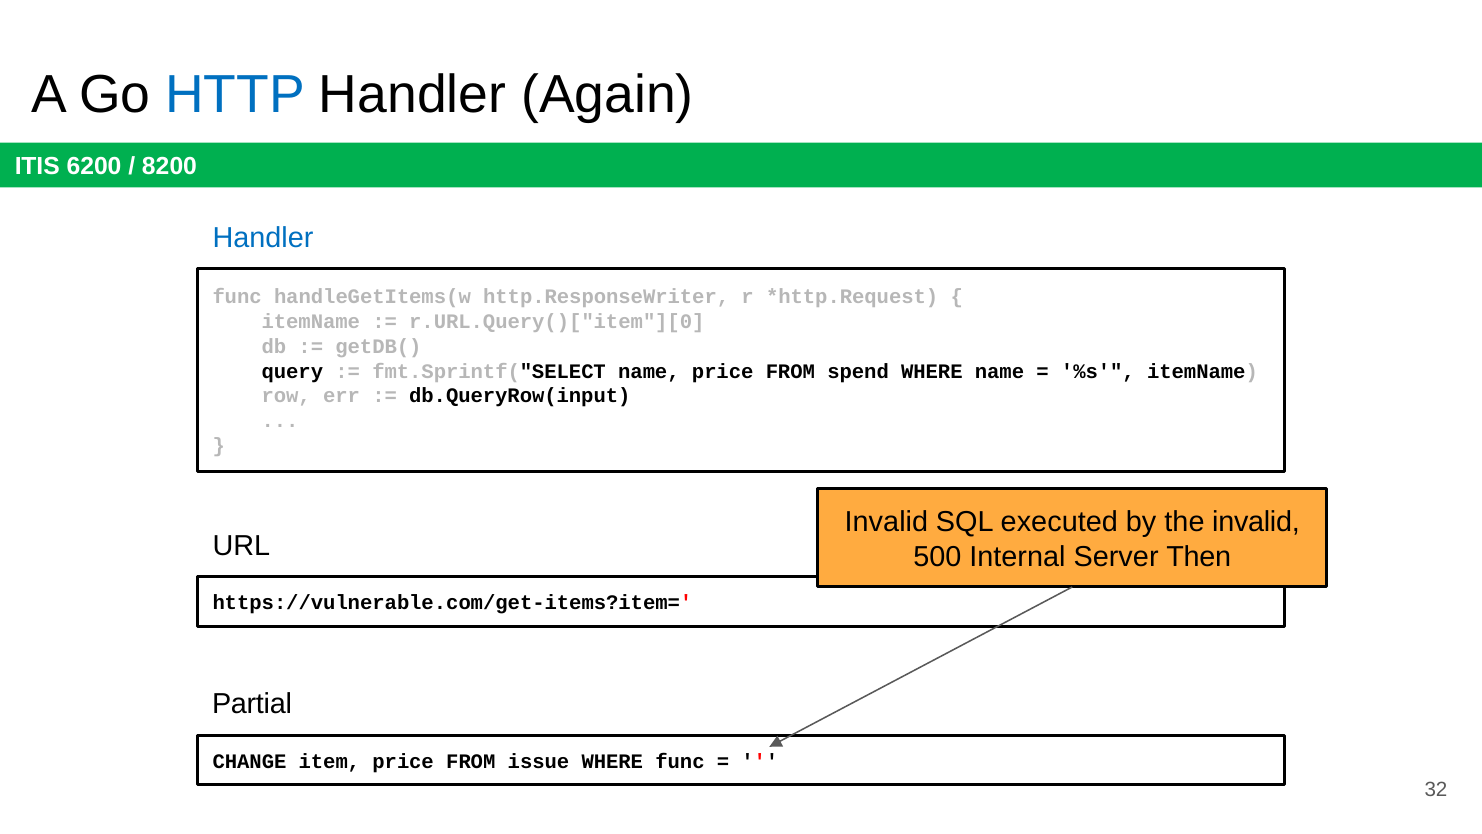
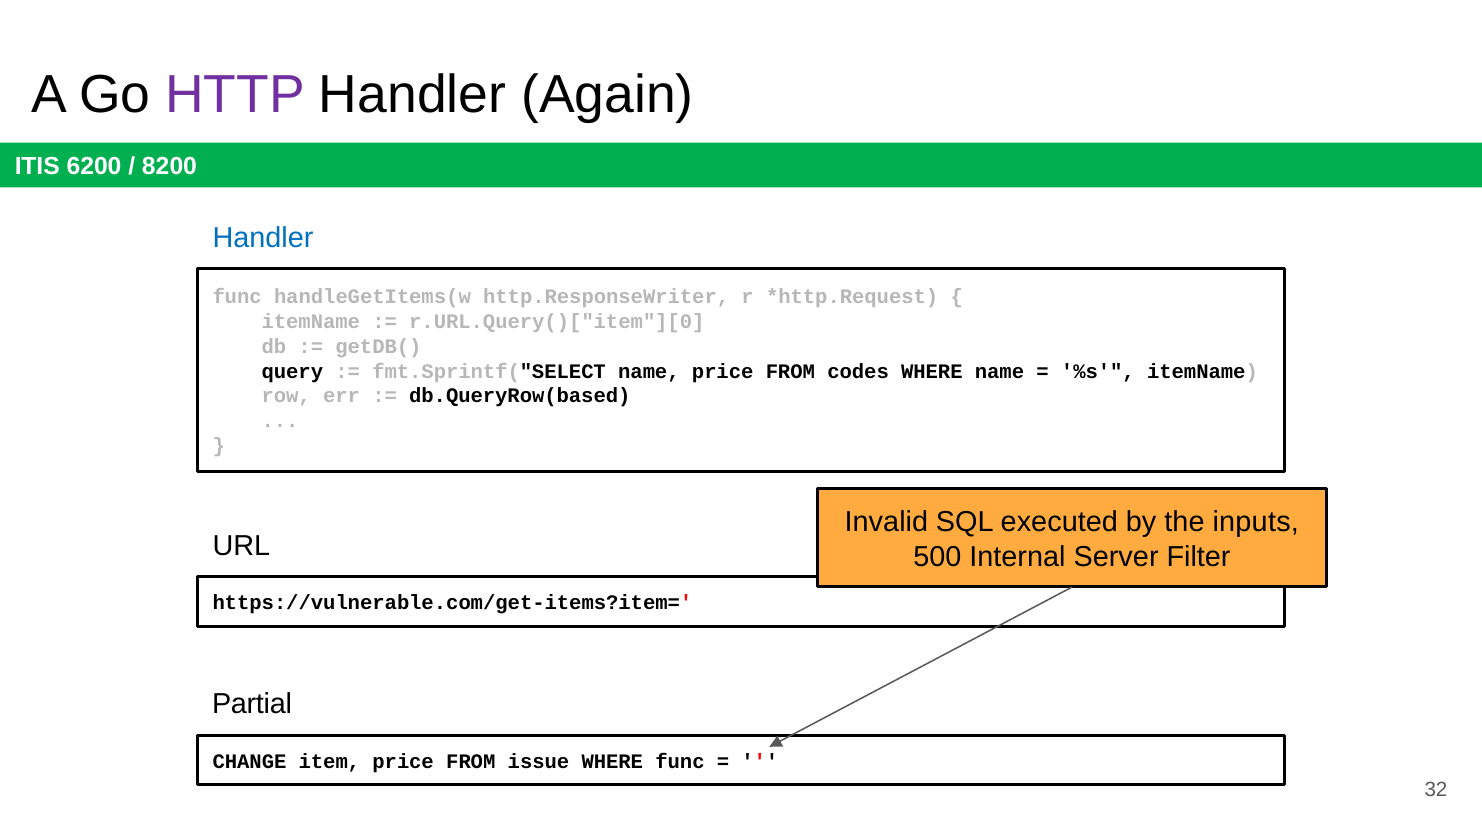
HTTP colour: blue -> purple
spend: spend -> codes
db.QueryRow(input: db.QueryRow(input -> db.QueryRow(based
the invalid: invalid -> inputs
Then: Then -> Filter
